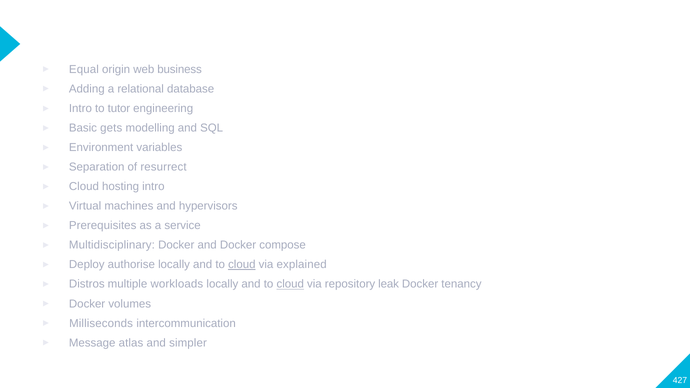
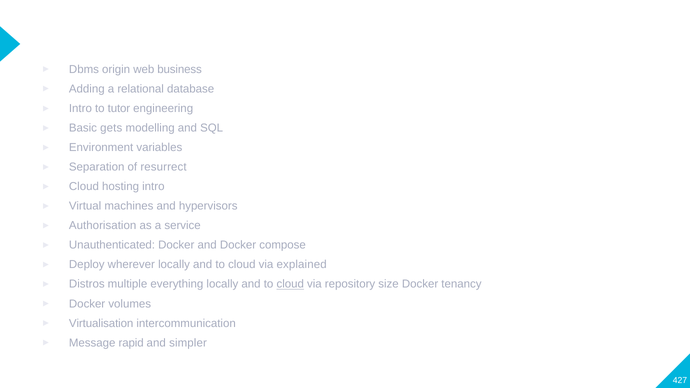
Equal: Equal -> Dbms
Prerequisites: Prerequisites -> Authorisation
Multidisciplinary: Multidisciplinary -> Unauthenticated
authorise: authorise -> wherever
cloud at (242, 265) underline: present -> none
workloads: workloads -> everything
leak: leak -> size
Milliseconds: Milliseconds -> Virtualisation
atlas: atlas -> rapid
